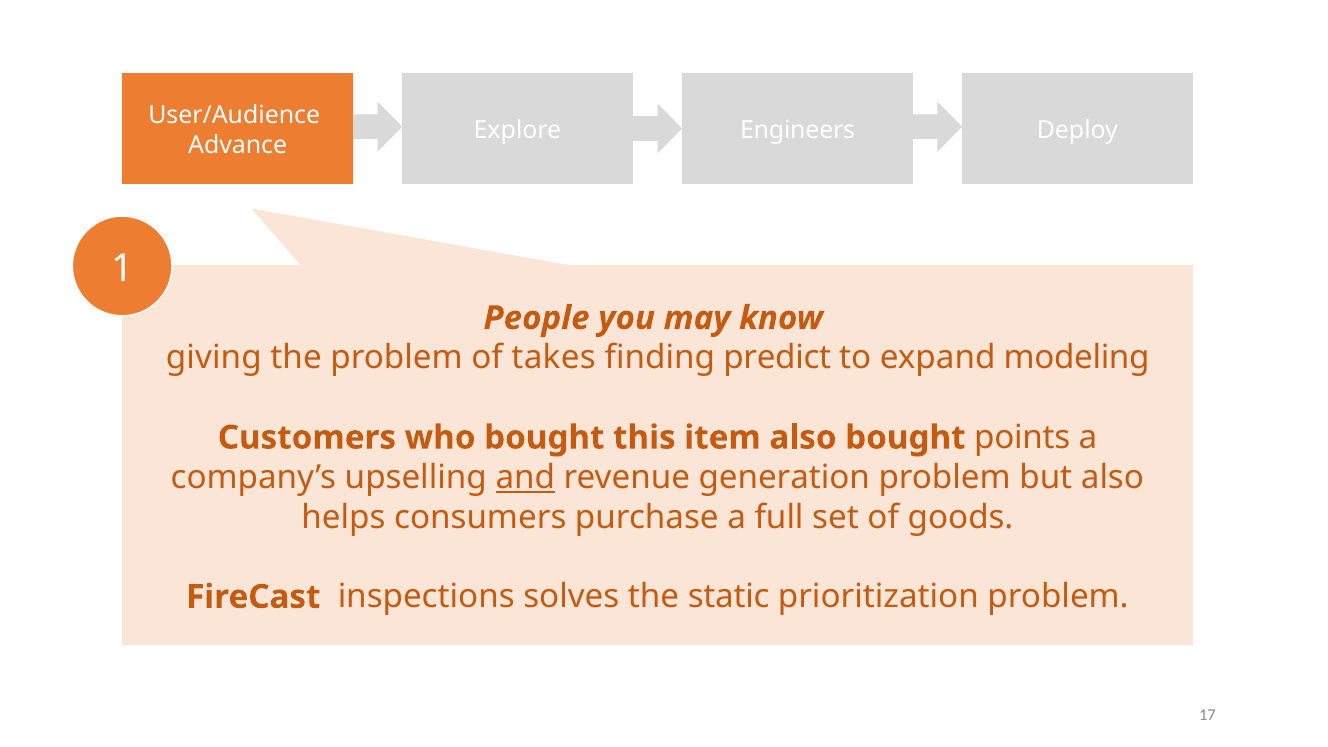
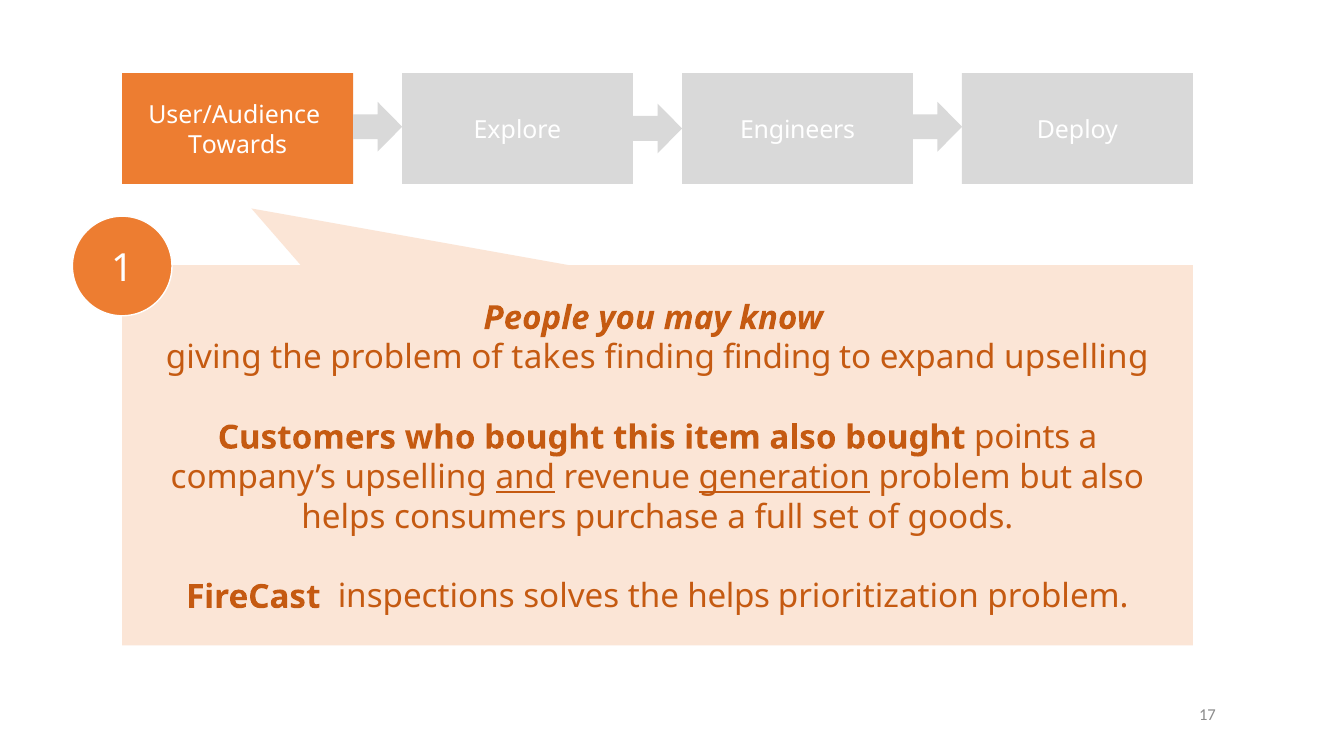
Advance: Advance -> Towards
finding predict: predict -> finding
expand modeling: modeling -> upselling
generation underline: none -> present
the static: static -> helps
